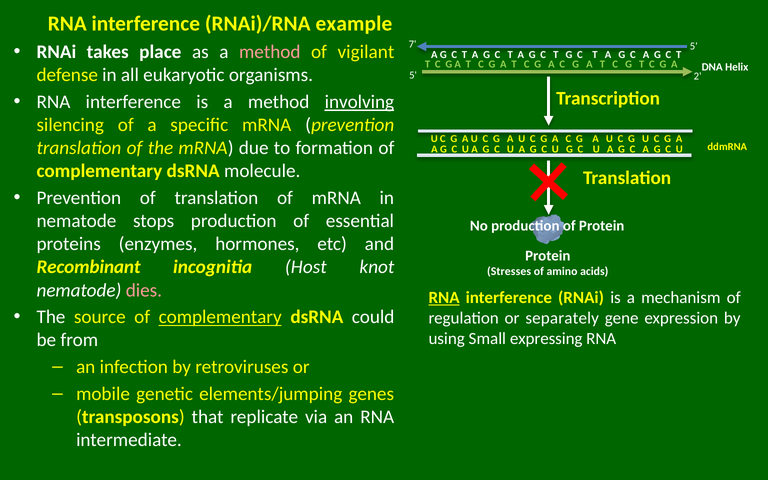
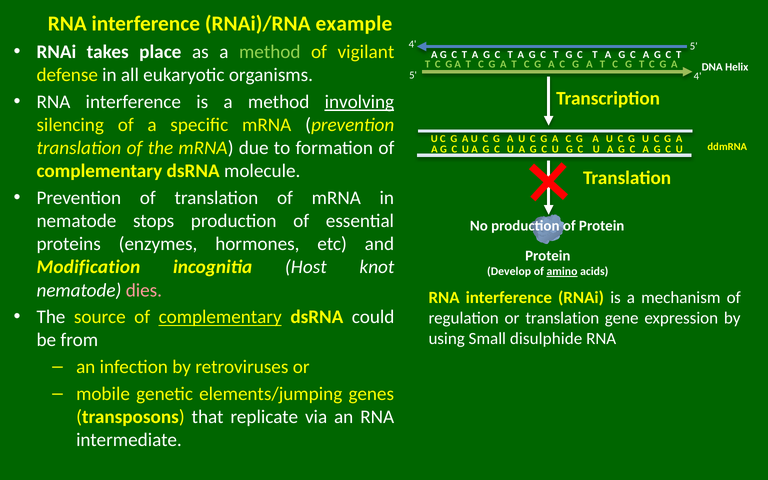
7 at (413, 44): 7 -> 4
method at (270, 52) colour: pink -> light green
2 at (698, 76): 2 -> 4
Recombinant: Recombinant -> Modification
Stresses: Stresses -> Develop
amino underline: none -> present
RNA at (444, 298) underline: present -> none
or separately: separately -> translation
expressing: expressing -> disulphide
